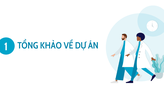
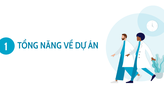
KHẢO: KHẢO -> NĂNG
